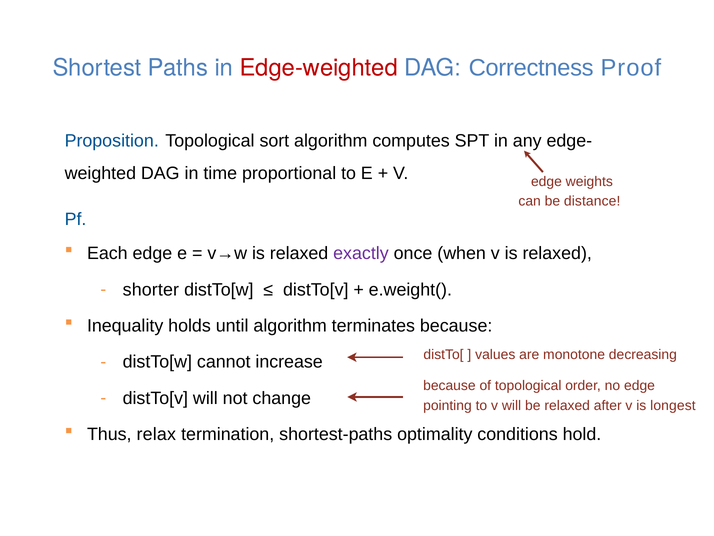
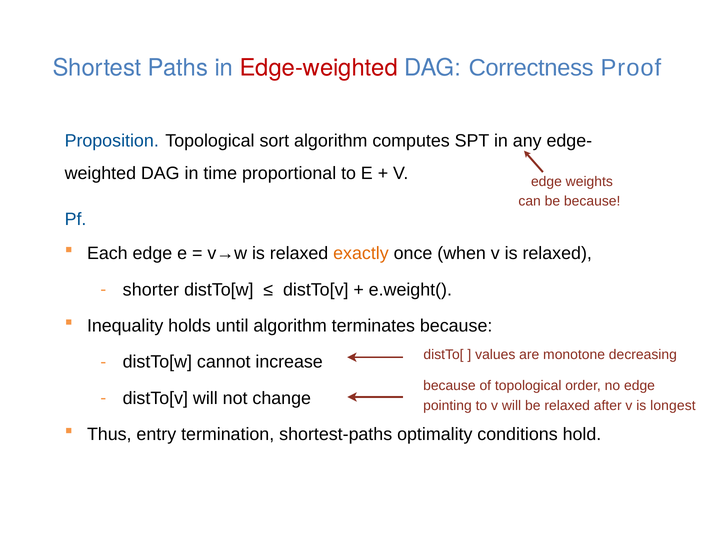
be distance: distance -> because
exactly colour: purple -> orange
relax: relax -> entry
